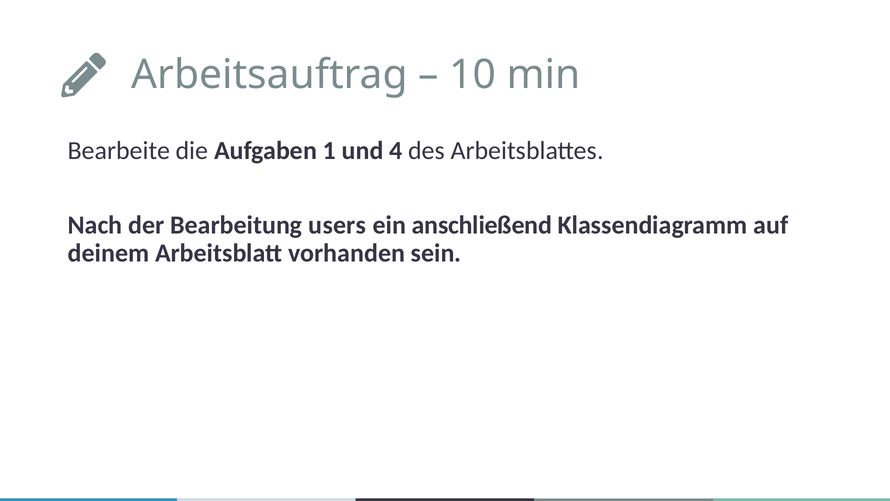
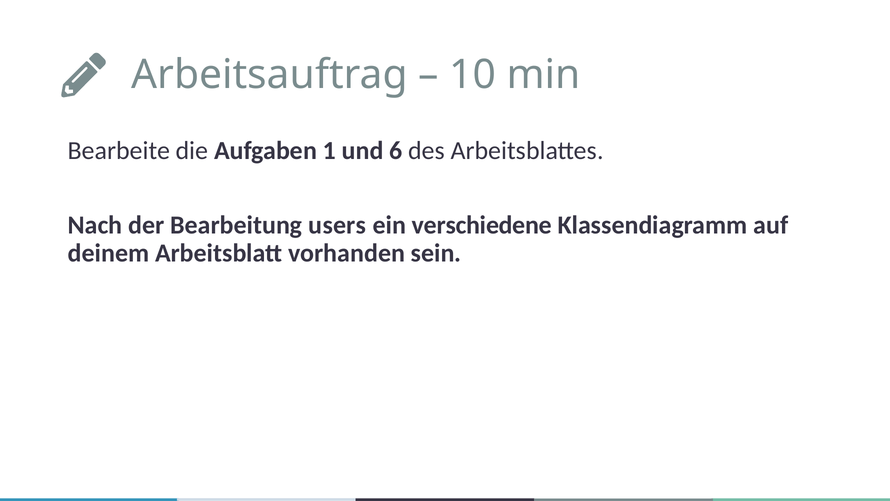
4: 4 -> 6
anschließend: anschließend -> verschiedene
